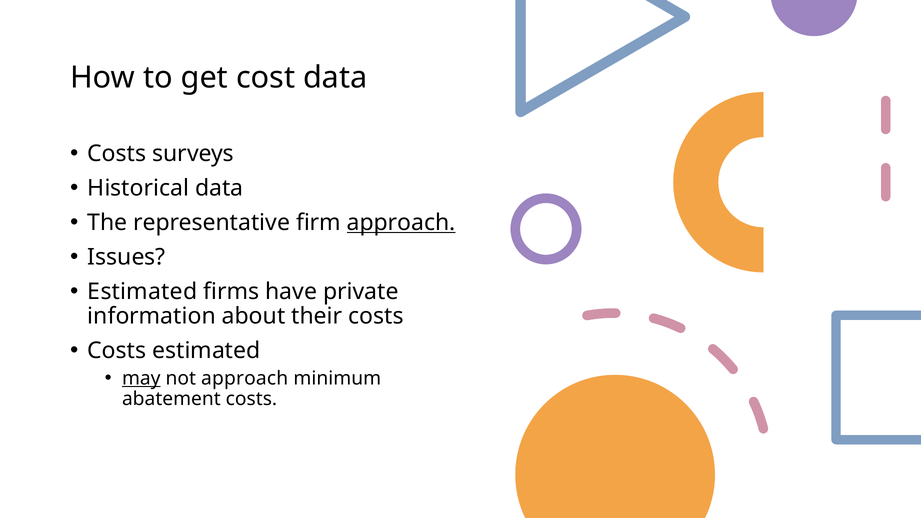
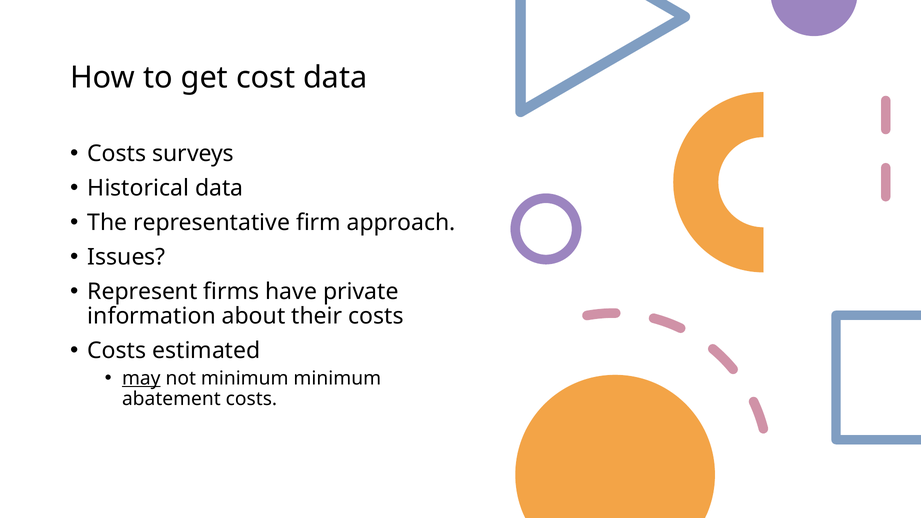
approach at (401, 223) underline: present -> none
Estimated at (142, 291): Estimated -> Represent
not approach: approach -> minimum
